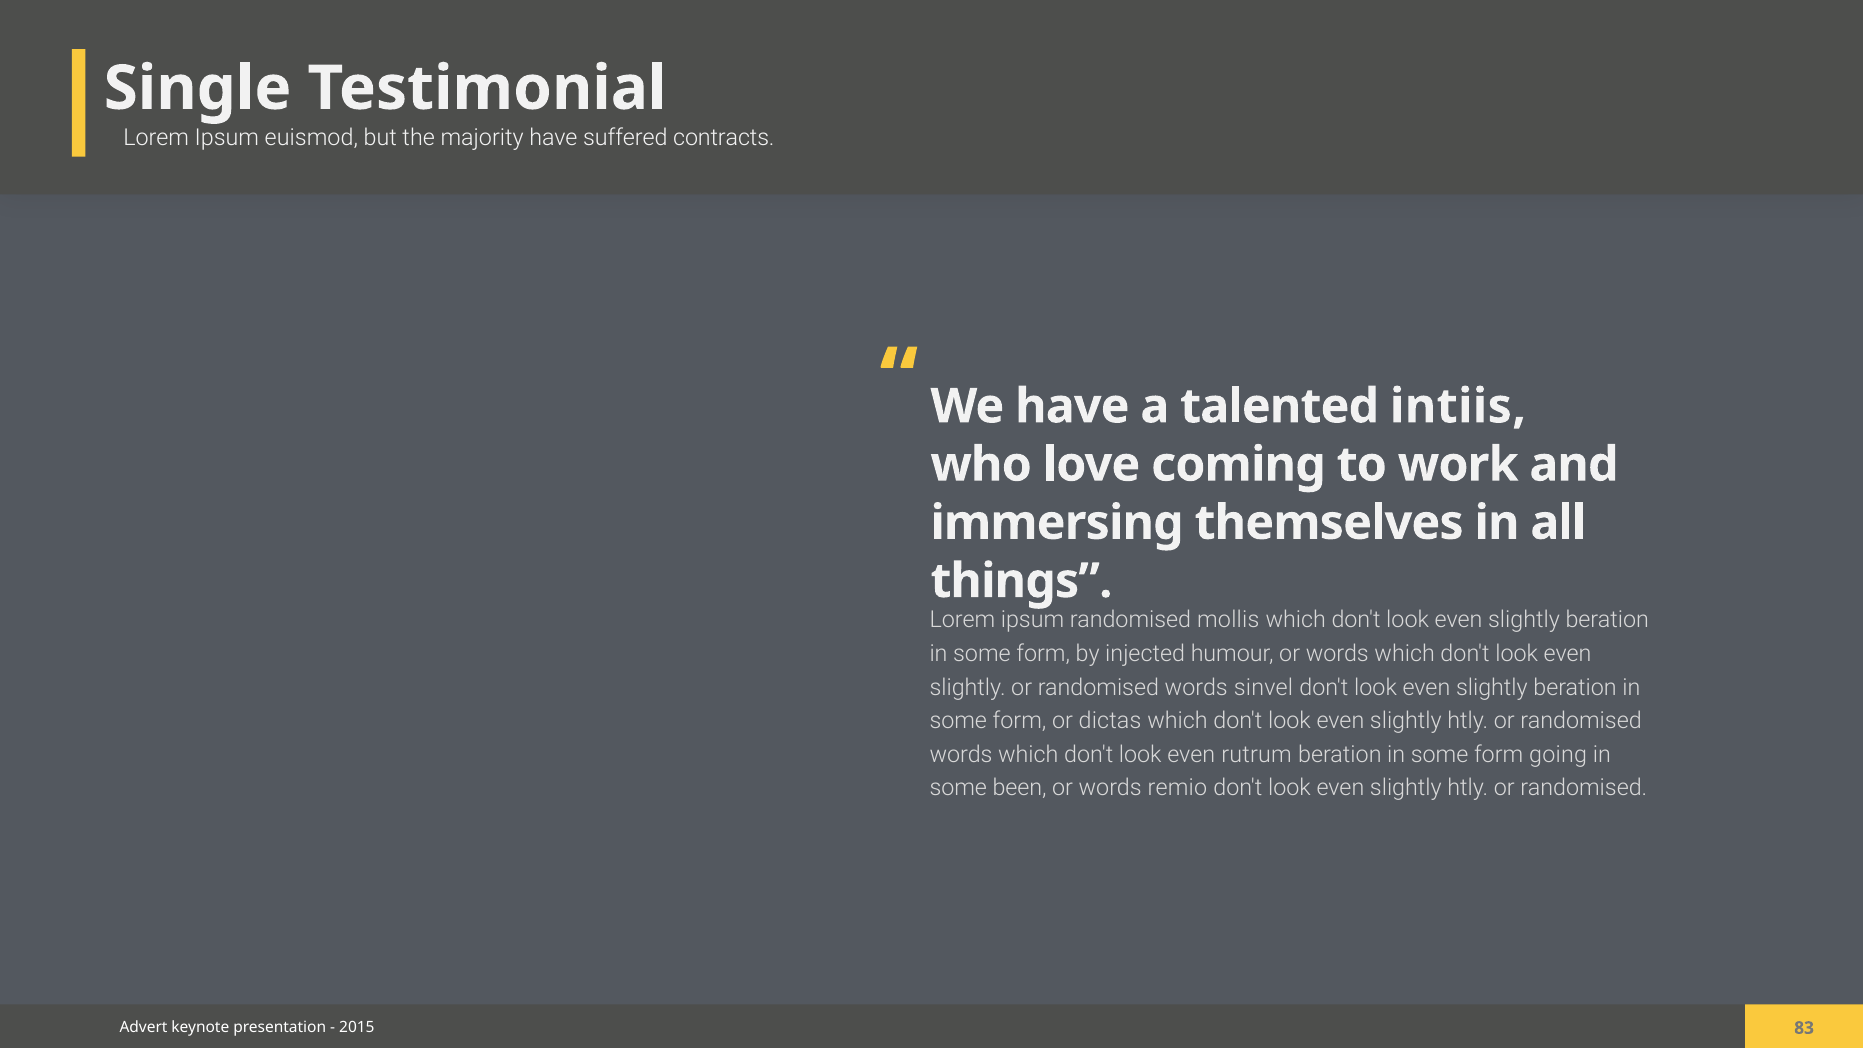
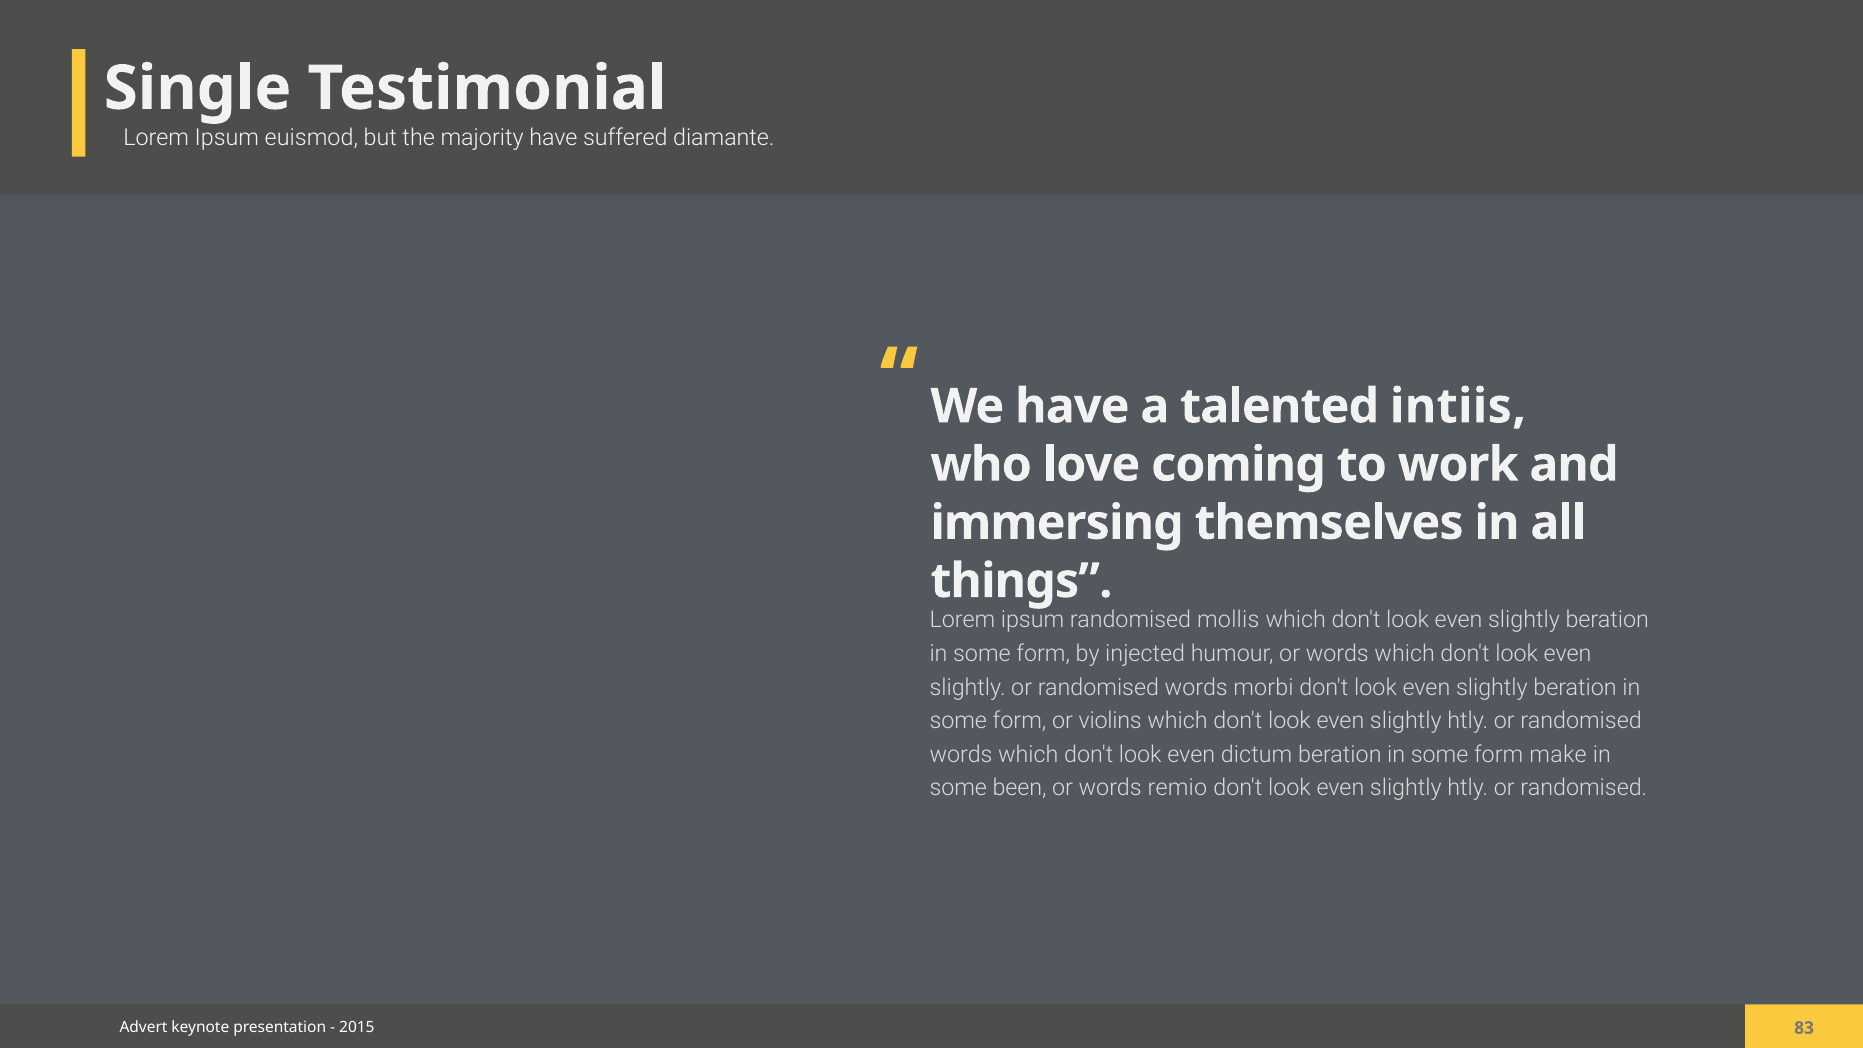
contracts: contracts -> diamante
sinvel: sinvel -> morbi
dictas: dictas -> violins
rutrum: rutrum -> dictum
going: going -> make
